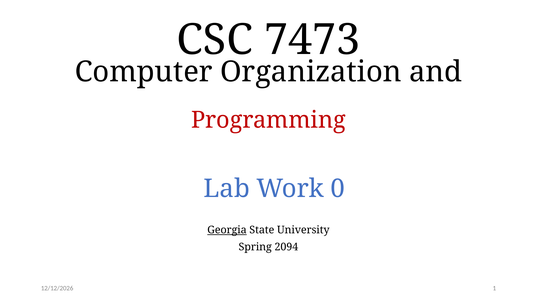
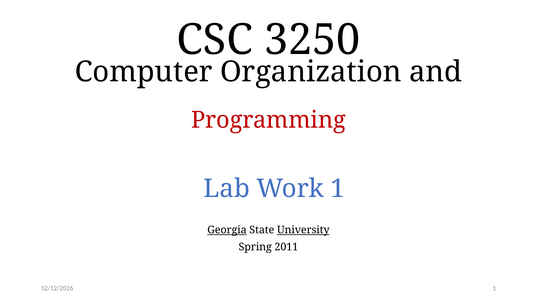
7473: 7473 -> 3250
Work 0: 0 -> 1
University underline: none -> present
2094: 2094 -> 2011
